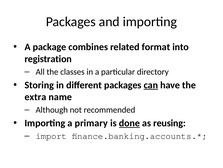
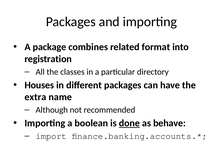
Storing: Storing -> Houses
can underline: present -> none
primary: primary -> boolean
reusing: reusing -> behave
